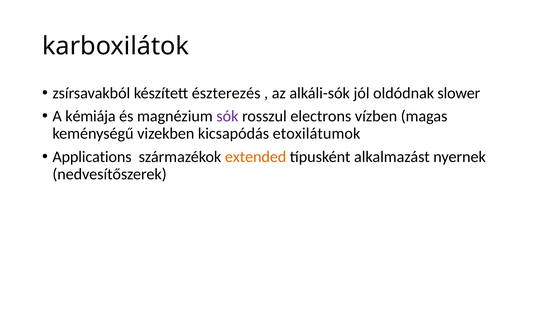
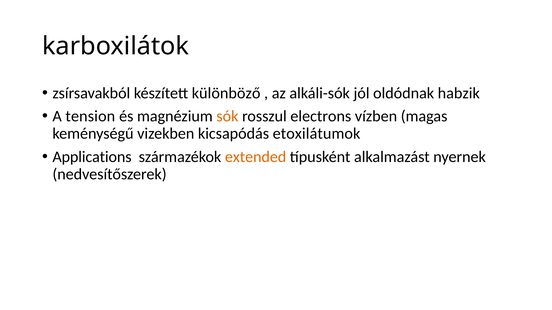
észterezés: észterezés -> különböző
slower: slower -> habzik
kémiája: kémiája -> tension
sók colour: purple -> orange
